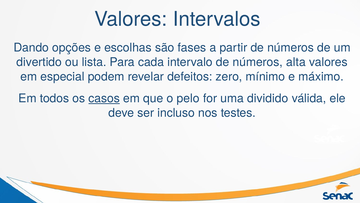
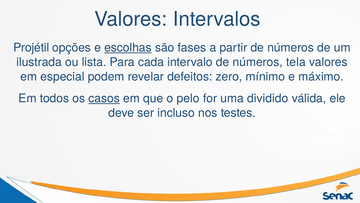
Dando: Dando -> Projétil
escolhas underline: none -> present
divertido: divertido -> ilustrada
alta: alta -> tela
